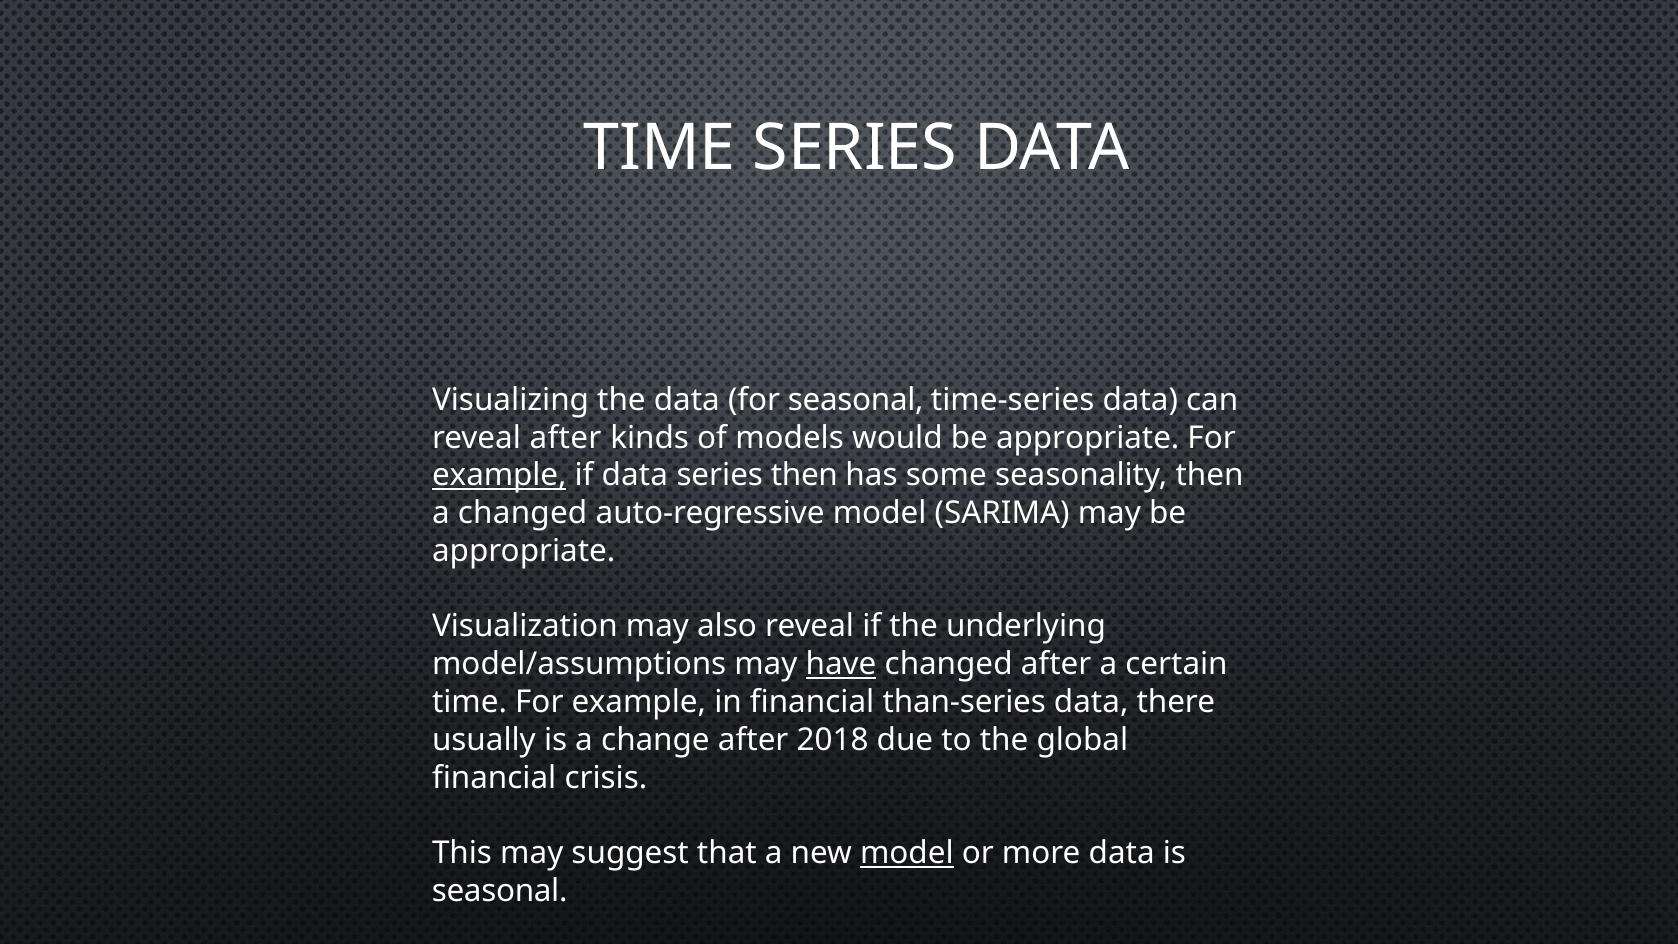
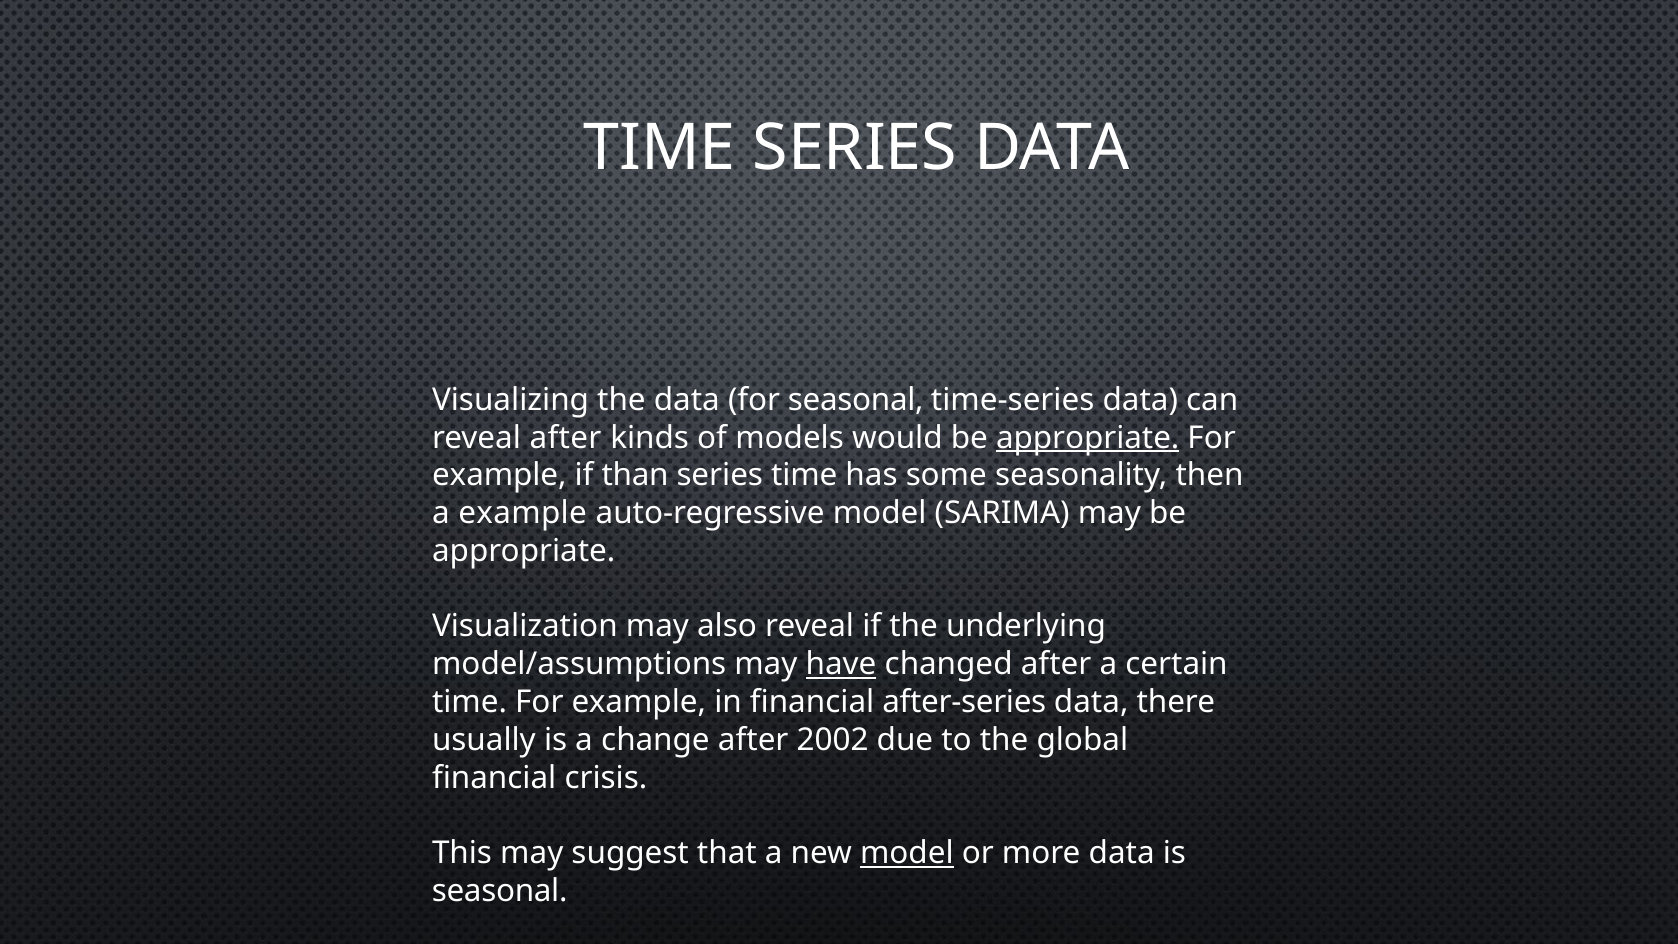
appropriate at (1088, 438) underline: none -> present
example at (499, 475) underline: present -> none
if data: data -> than
series then: then -> time
a changed: changed -> example
than-series: than-series -> after-series
2018: 2018 -> 2002
